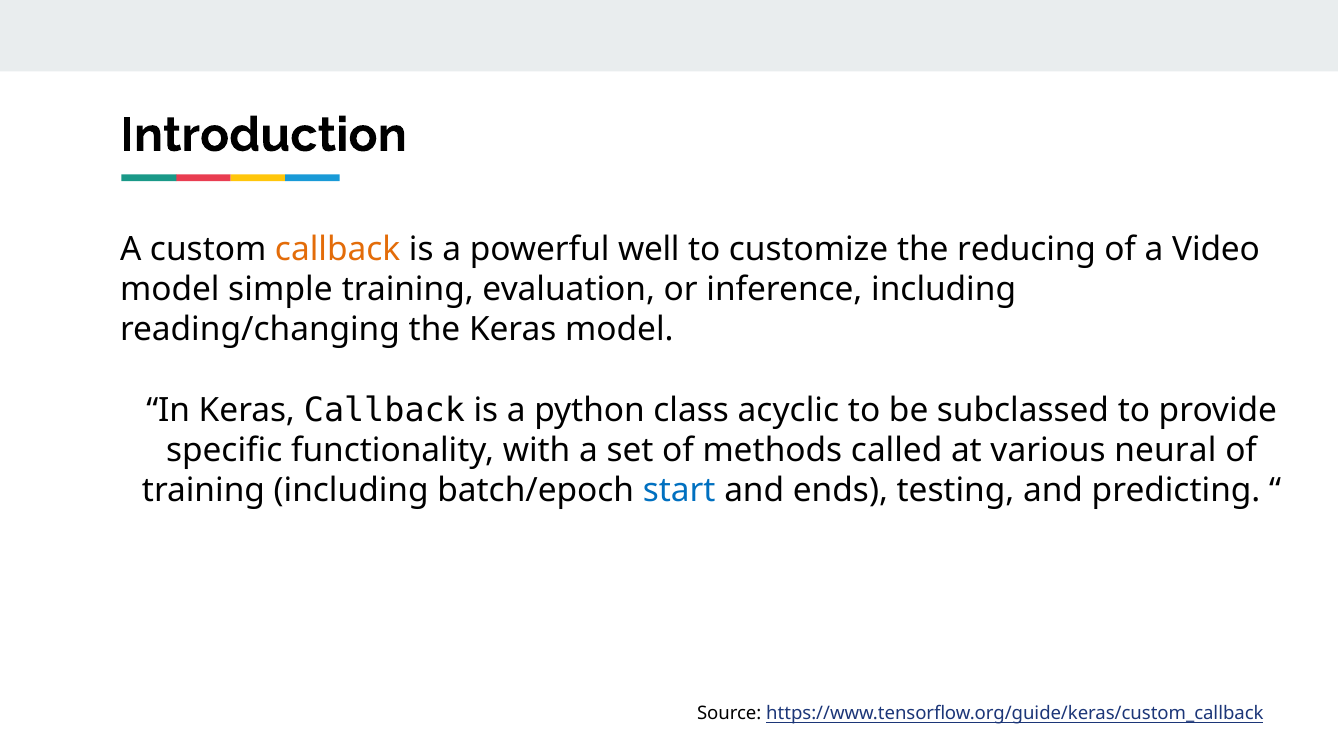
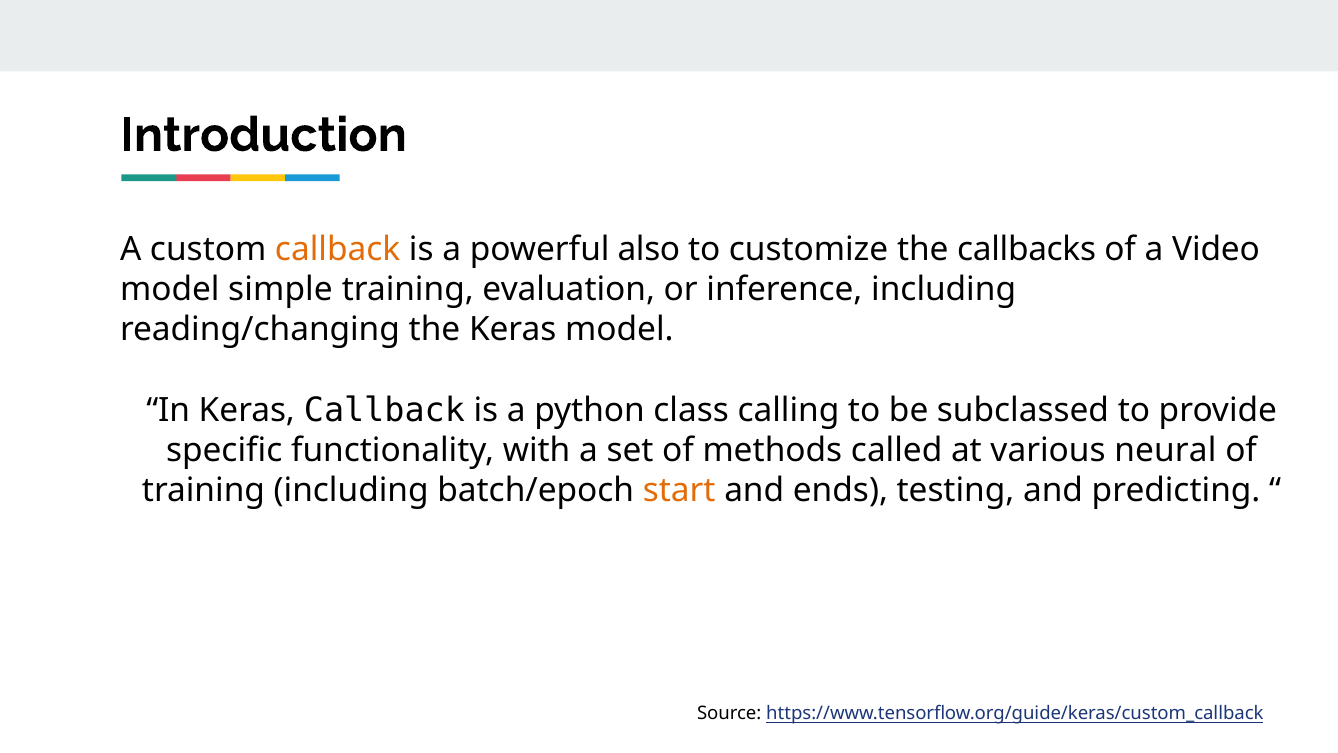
well: well -> also
reducing: reducing -> callbacks
acyclic: acyclic -> calling
start colour: blue -> orange
